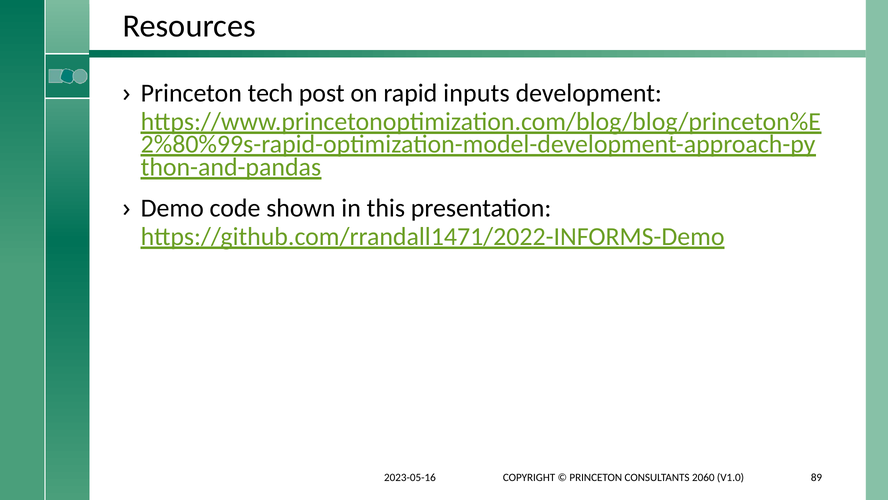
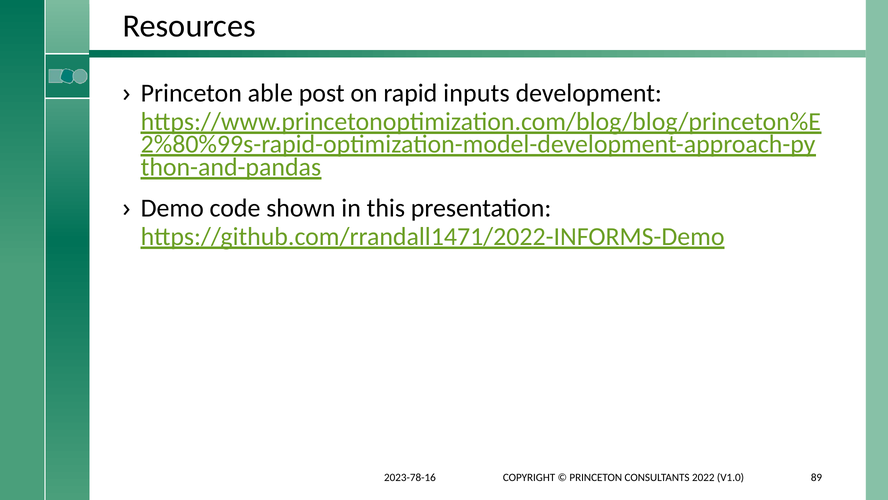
tech: tech -> able
2060: 2060 -> 2022
2023-05-16: 2023-05-16 -> 2023-78-16
